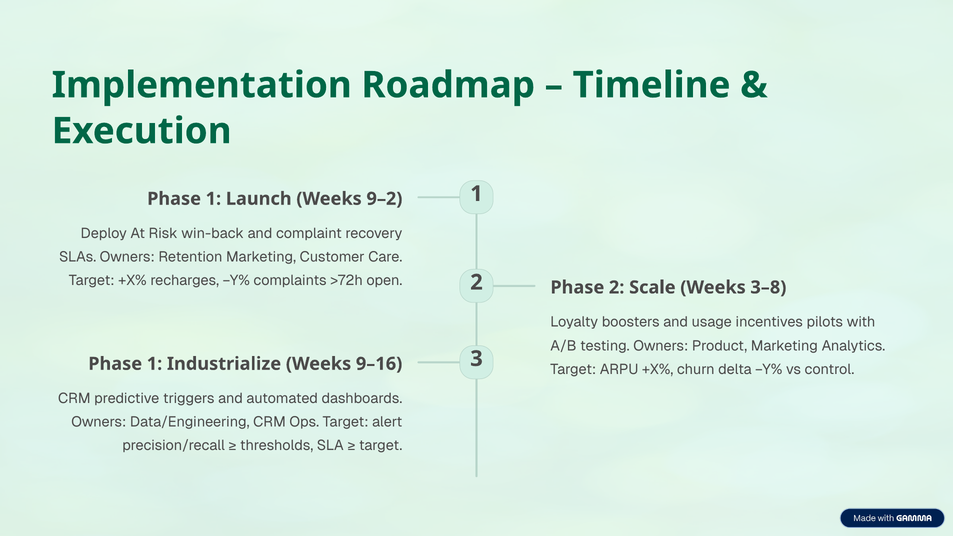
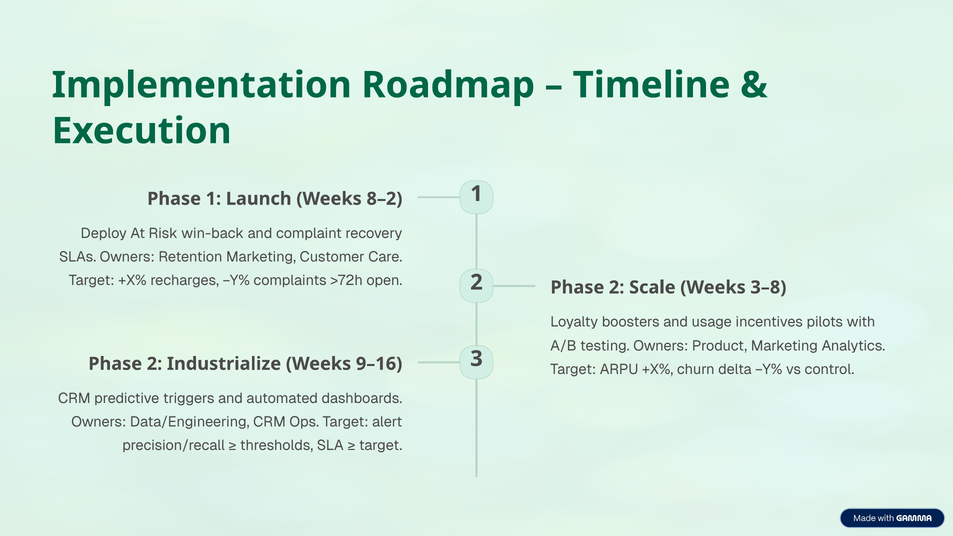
9–2: 9–2 -> 8–2
1 at (155, 364): 1 -> 2
